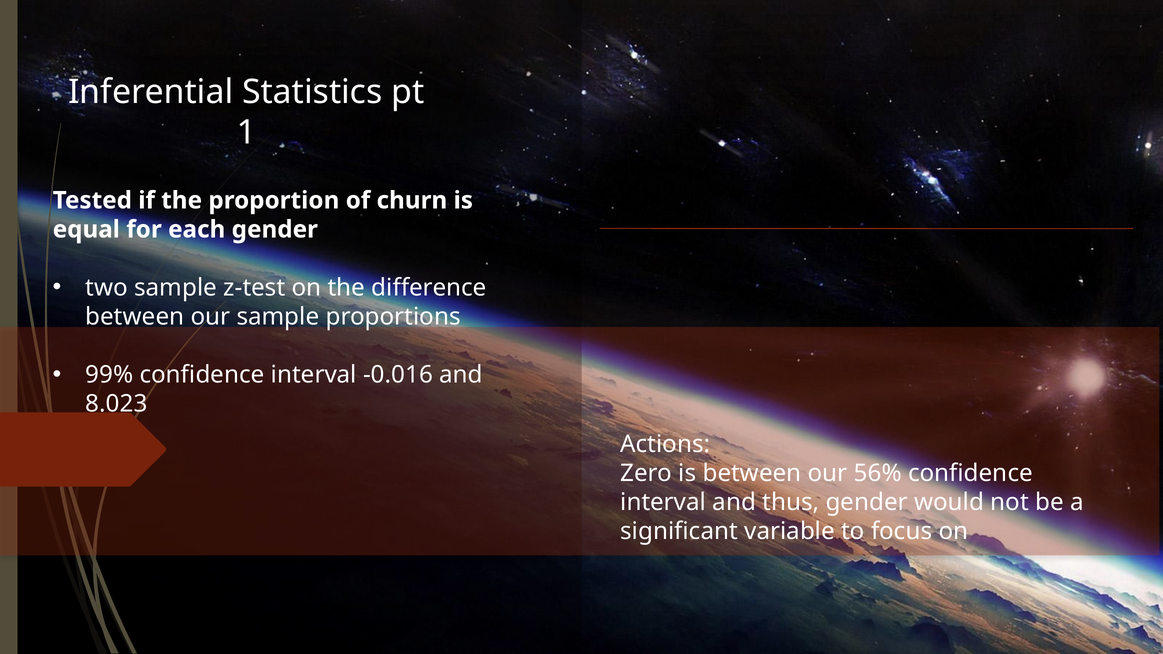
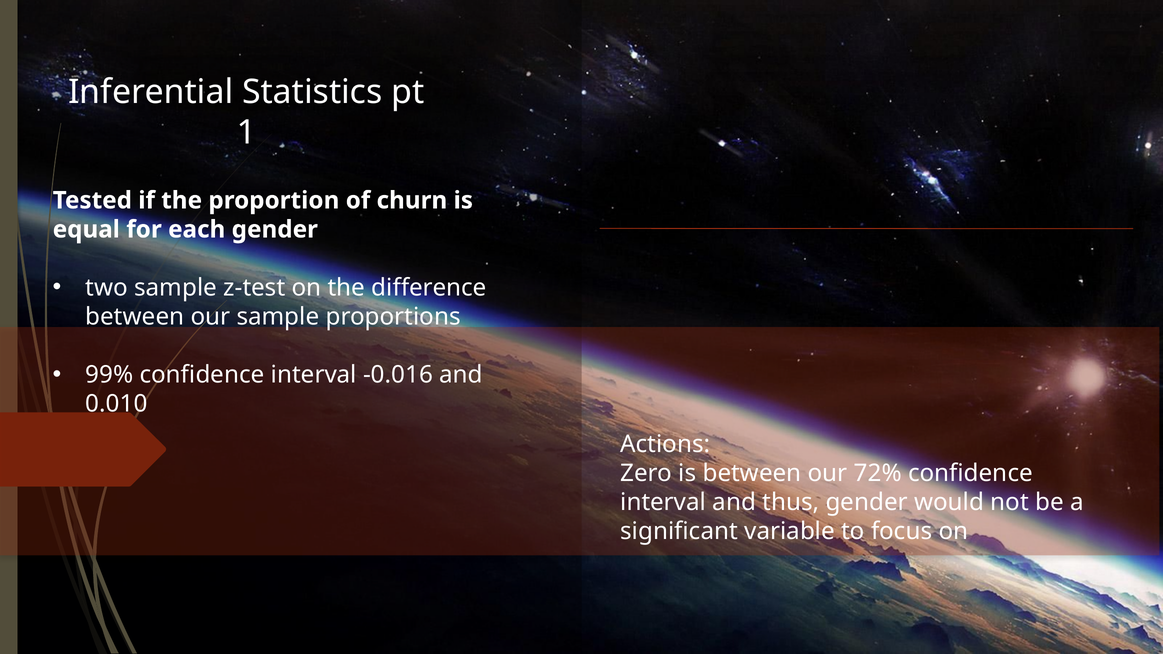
8.023: 8.023 -> 0.010
56%: 56% -> 72%
